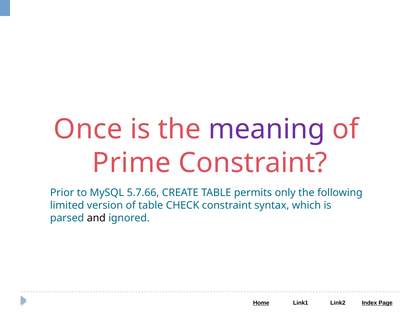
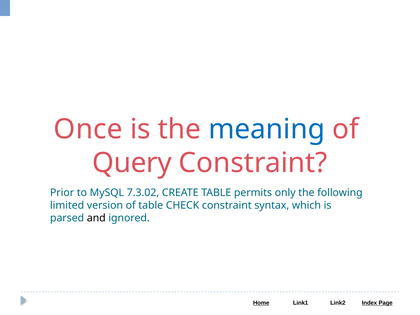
meaning colour: purple -> blue
Prime: Prime -> Query
5.7.66: 5.7.66 -> 7.3.02
